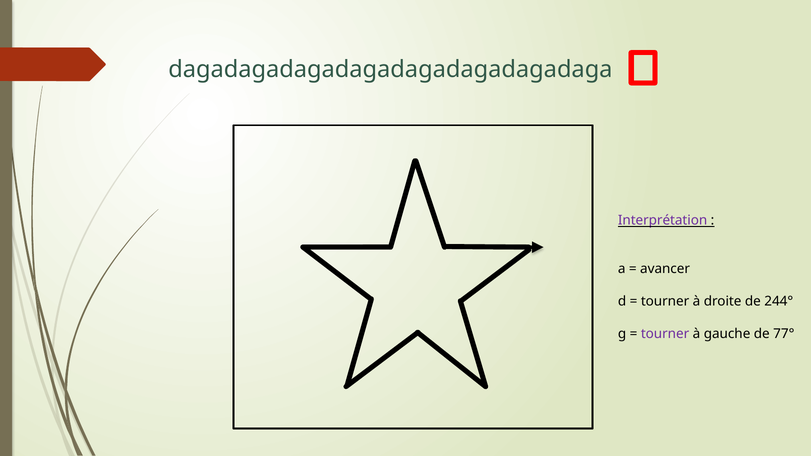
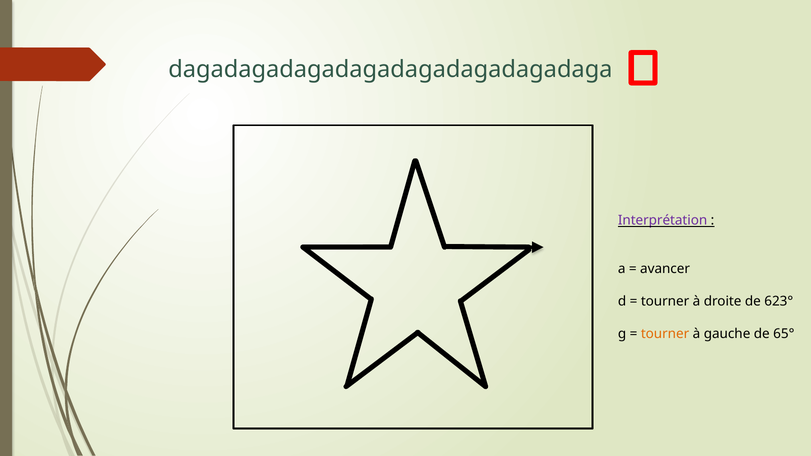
244°: 244° -> 623°
tourner at (665, 334) colour: purple -> orange
77°: 77° -> 65°
